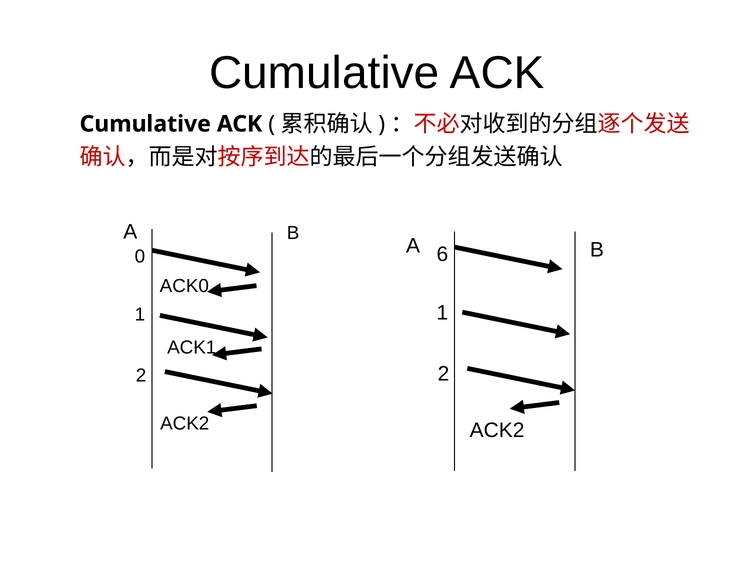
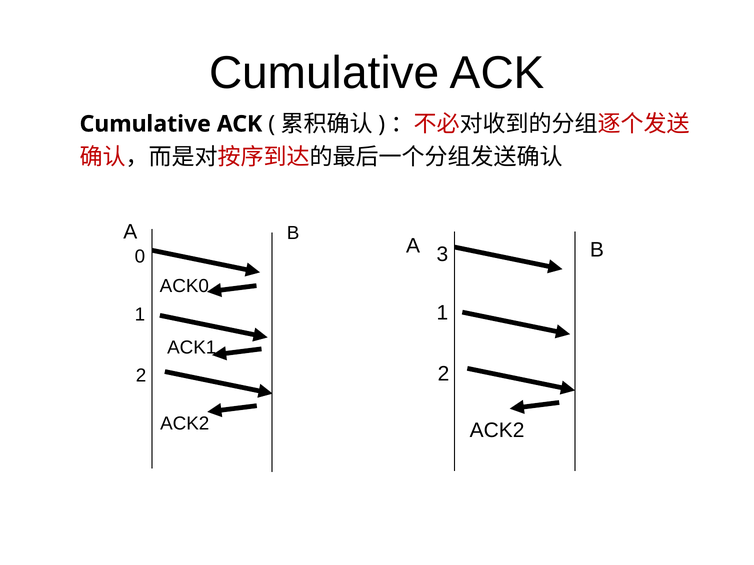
6: 6 -> 3
